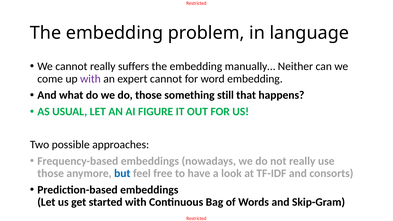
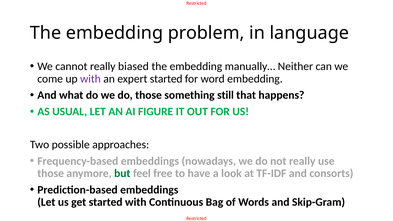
suffers: suffers -> biased
expert cannot: cannot -> started
but colour: blue -> green
